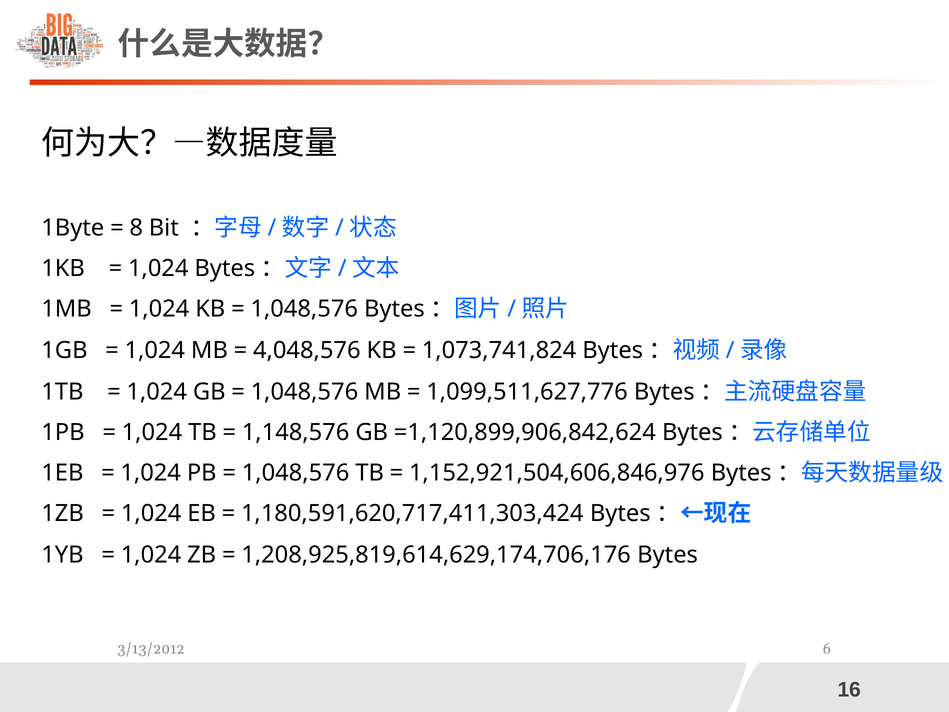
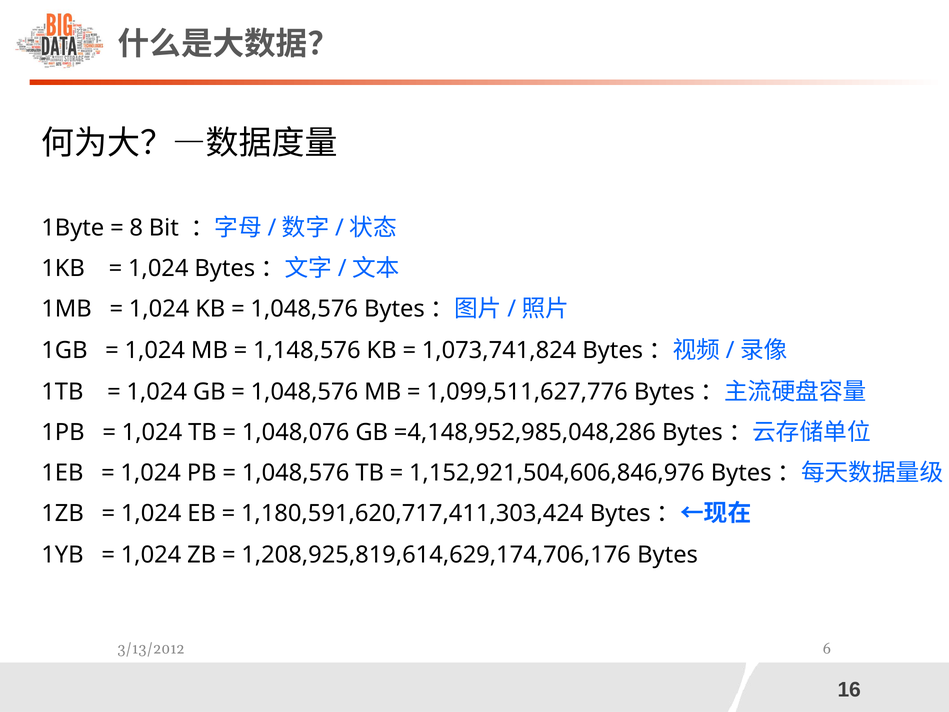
4,048,576: 4,048,576 -> 1,148,576
1,148,576: 1,148,576 -> 1,048,076
=1,120,899,906,842,624: =1,120,899,906,842,624 -> =4,148,952,985,048,286
